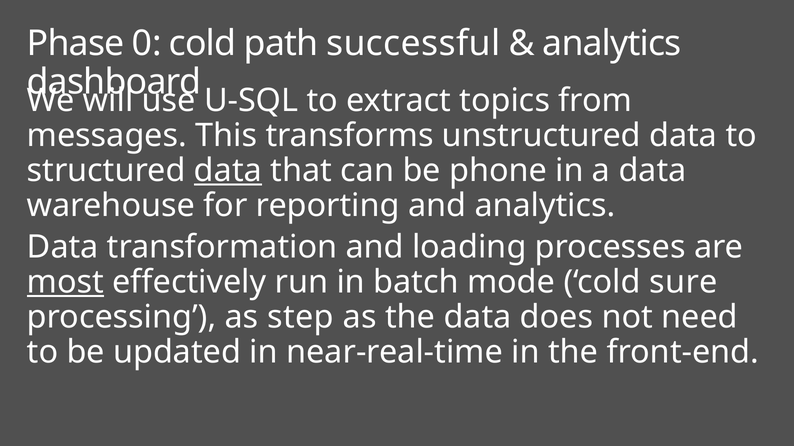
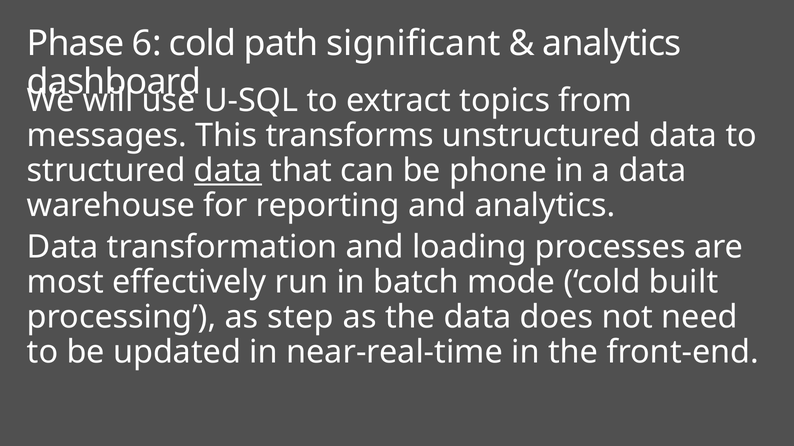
0: 0 -> 6
successful: successful -> significant
most underline: present -> none
sure: sure -> built
